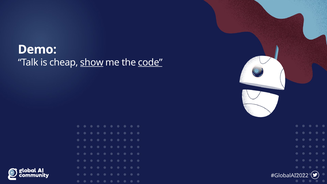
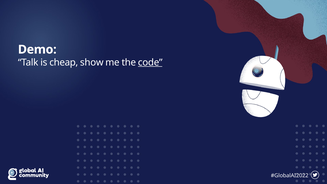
show underline: present -> none
